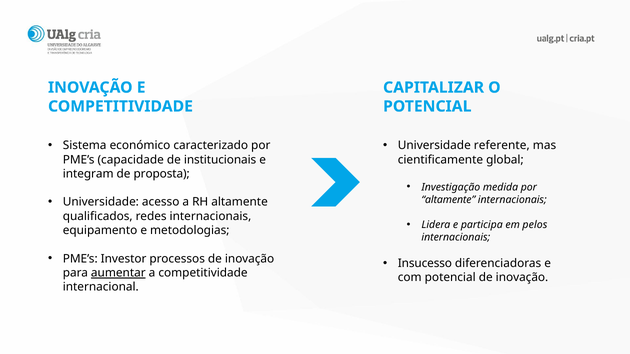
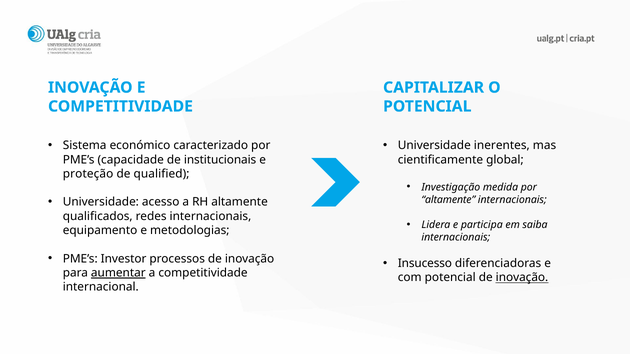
referente: referente -> inerentes
integram: integram -> proteção
proposta: proposta -> qualified
pelos: pelos -> saiba
inovação at (522, 278) underline: none -> present
